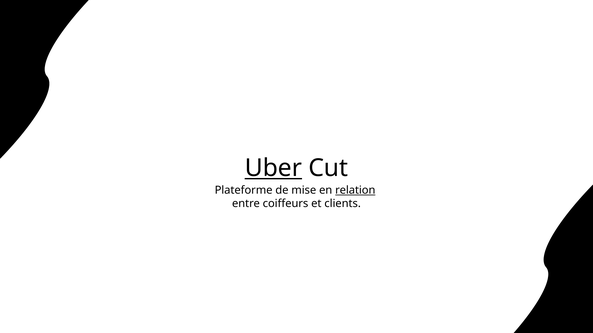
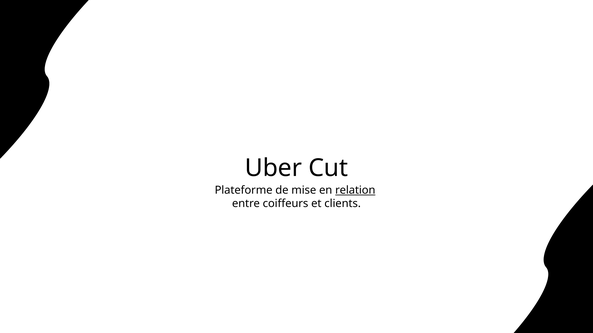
Uber underline: present -> none
